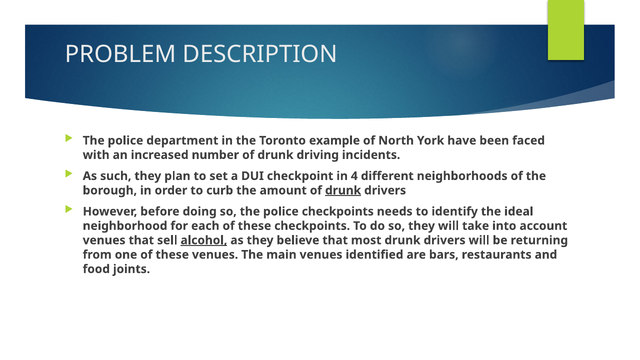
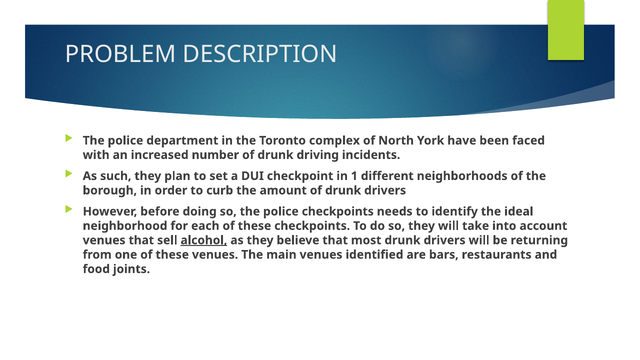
example: example -> complex
4: 4 -> 1
drunk at (343, 190) underline: present -> none
